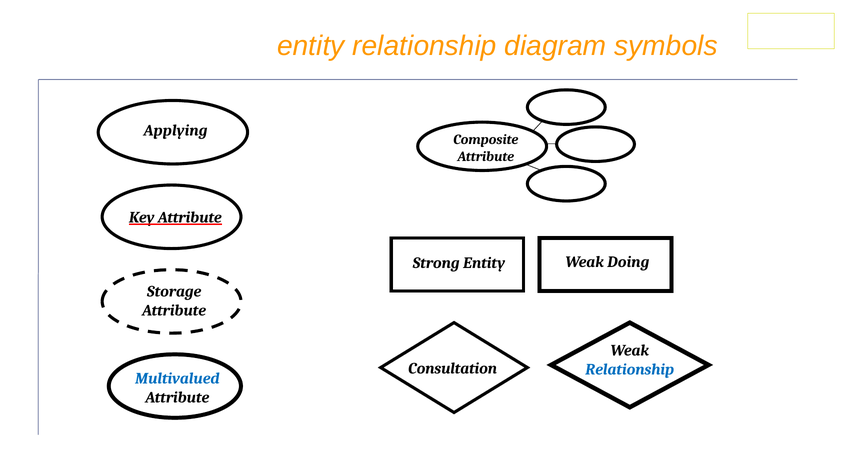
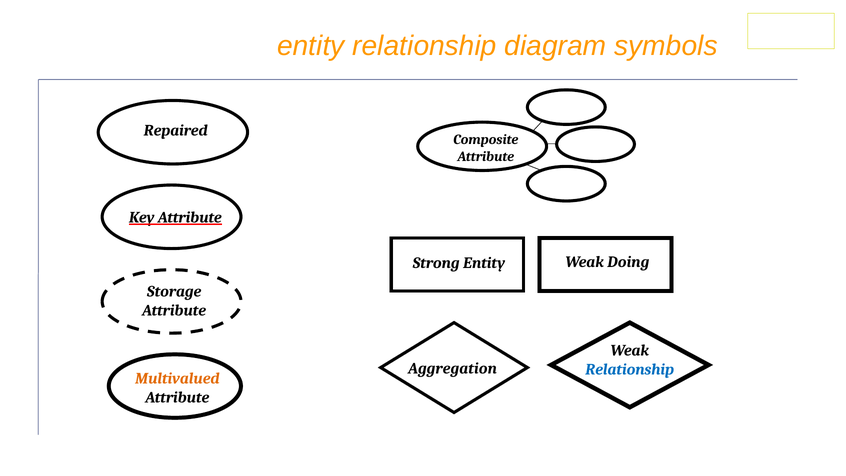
Applying: Applying -> Repaired
Consultation: Consultation -> Aggregation
Multivalued colour: blue -> orange
